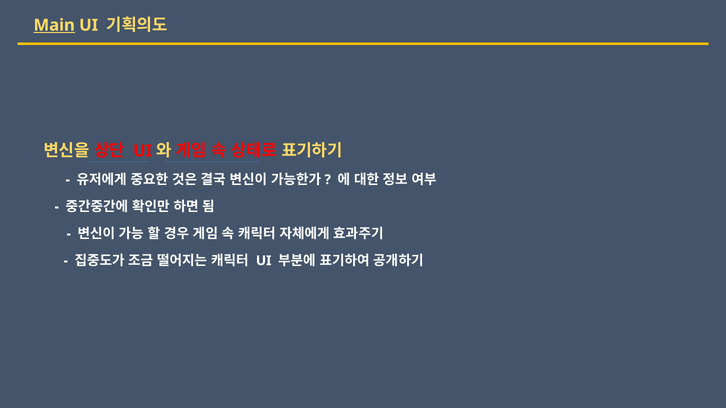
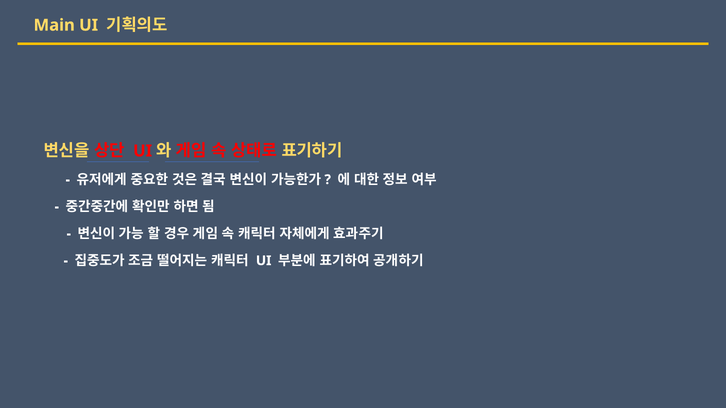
Main underline: present -> none
